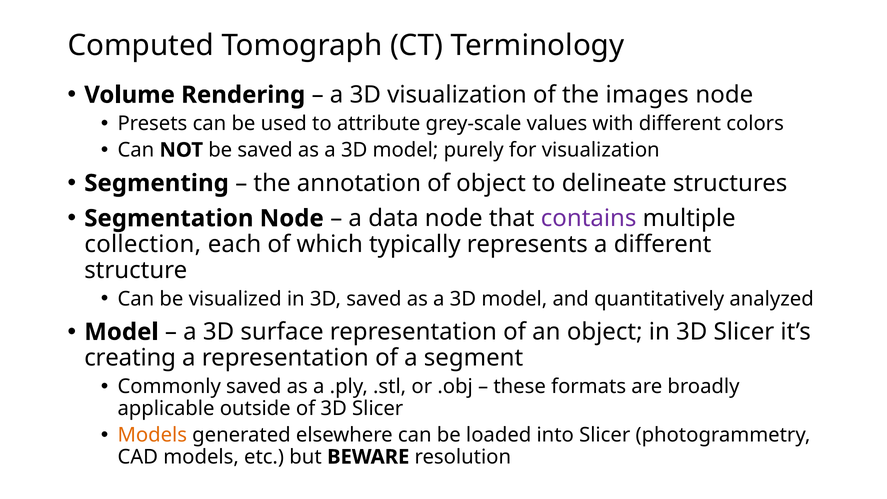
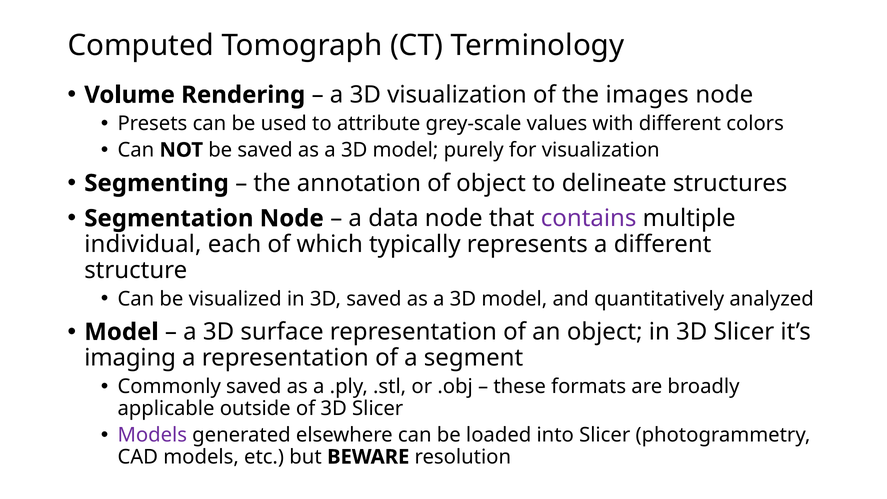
collection: collection -> individual
creating: creating -> imaging
Models at (152, 435) colour: orange -> purple
